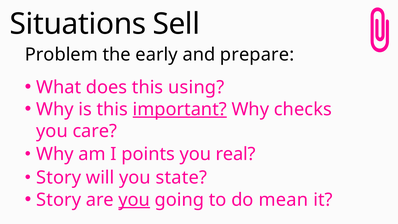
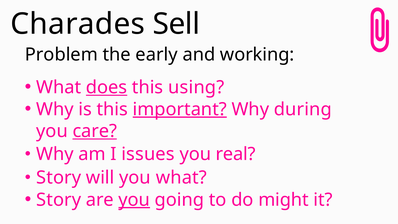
Situations: Situations -> Charades
prepare: prepare -> working
does underline: none -> present
checks: checks -> during
care underline: none -> present
points: points -> issues
you state: state -> what
mean: mean -> might
